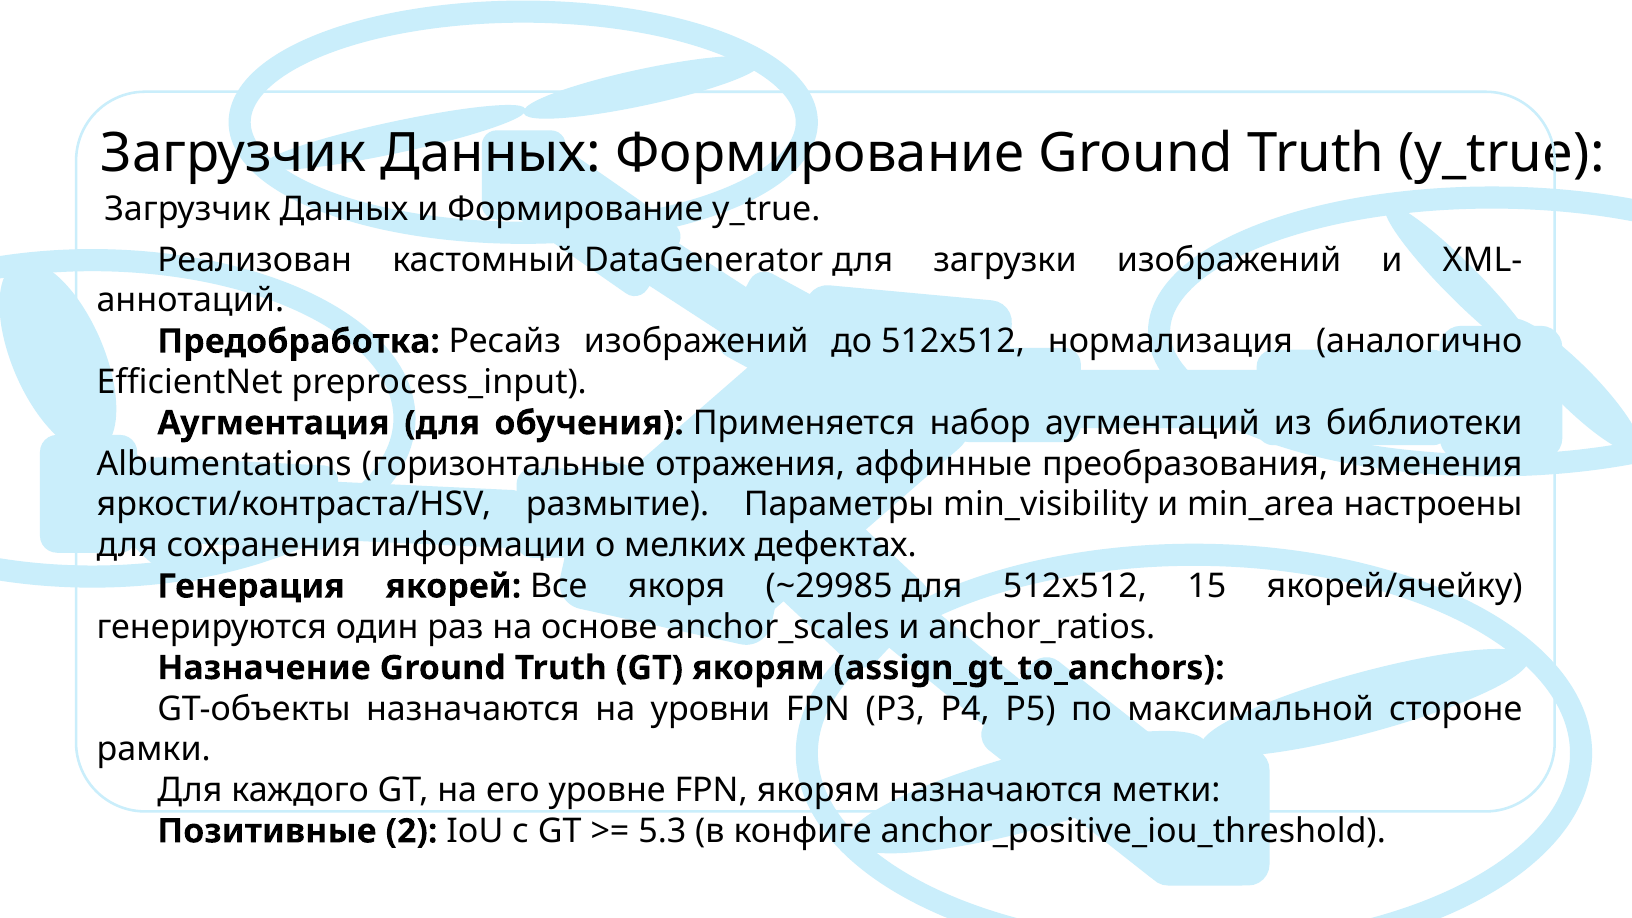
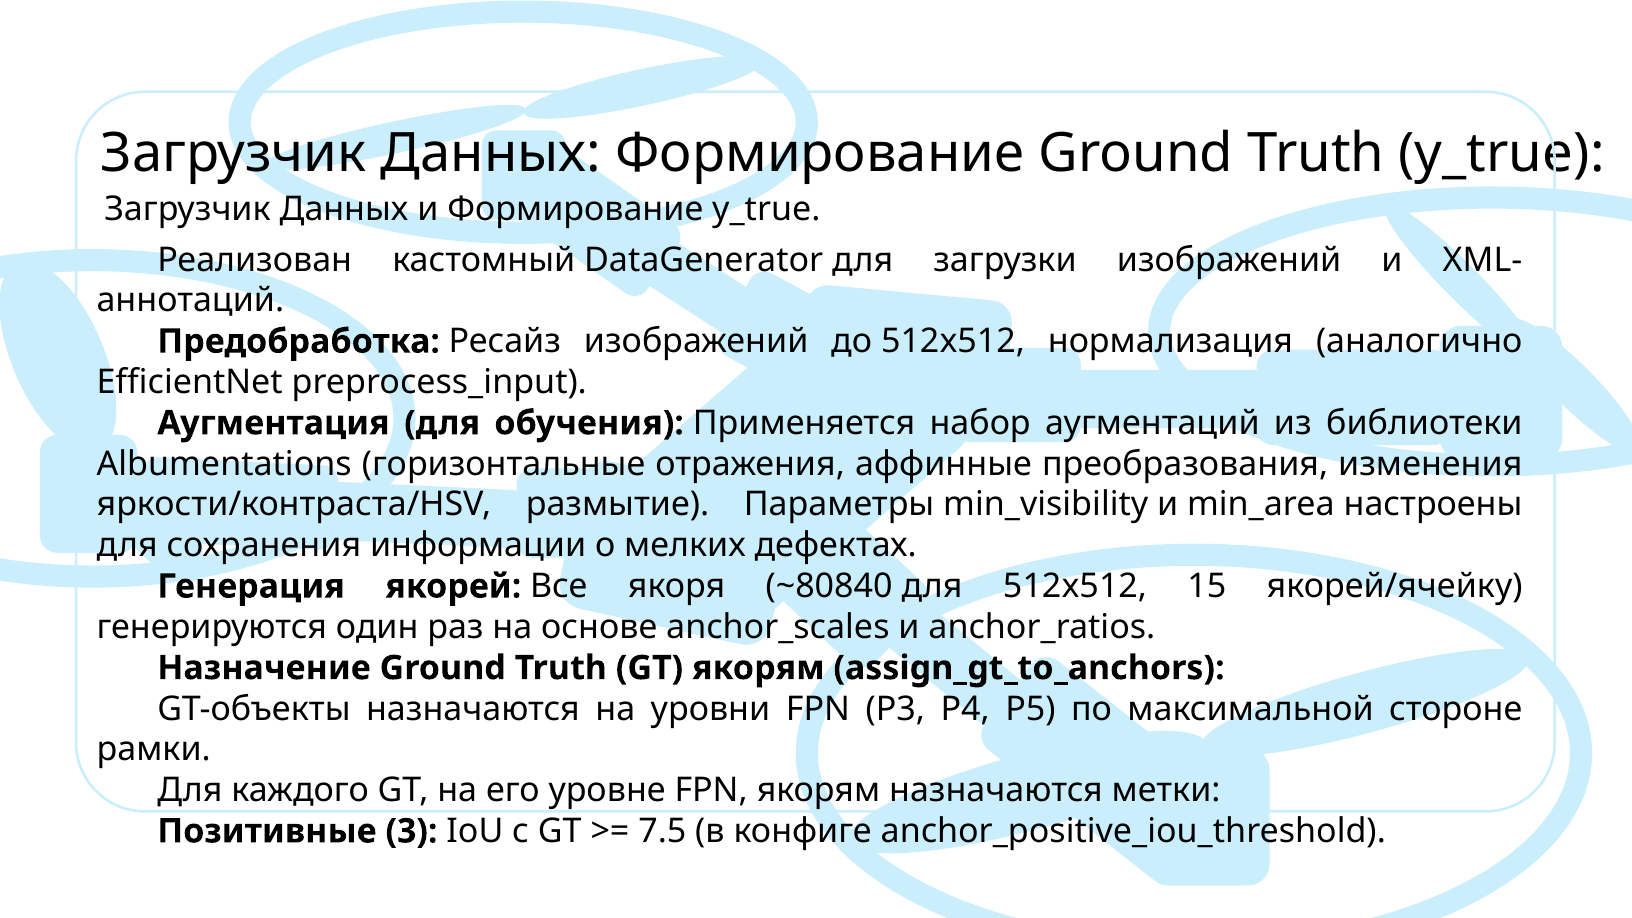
~29985: ~29985 -> ~80840
2: 2 -> 3
5.3: 5.3 -> 7.5
